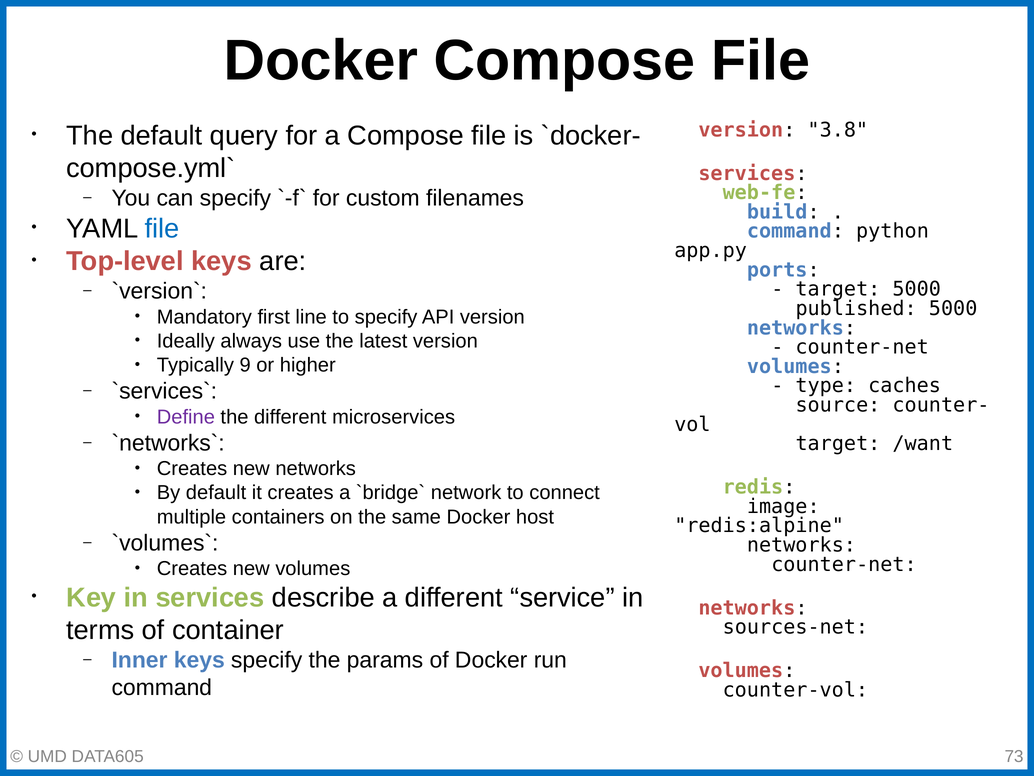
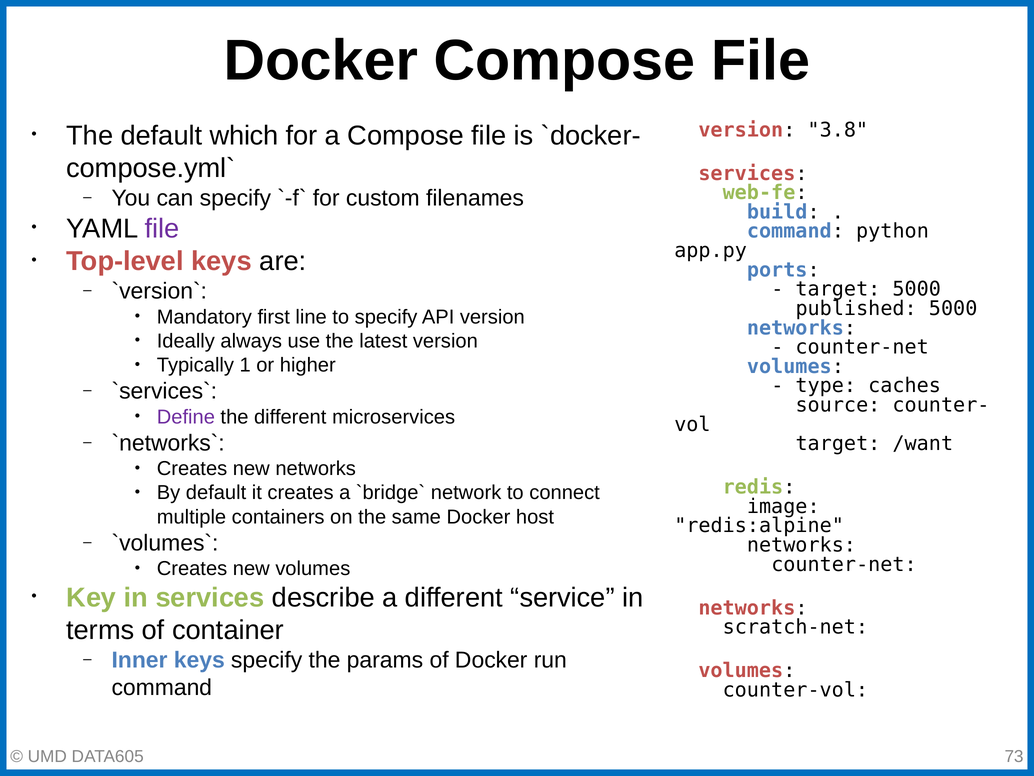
query: query -> which
file at (162, 228) colour: blue -> purple
9: 9 -> 1
sources-net: sources-net -> scratch-net
